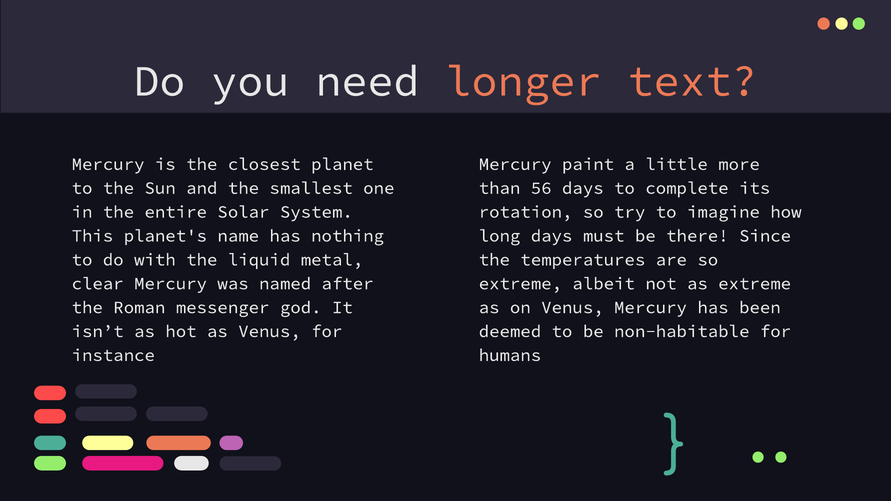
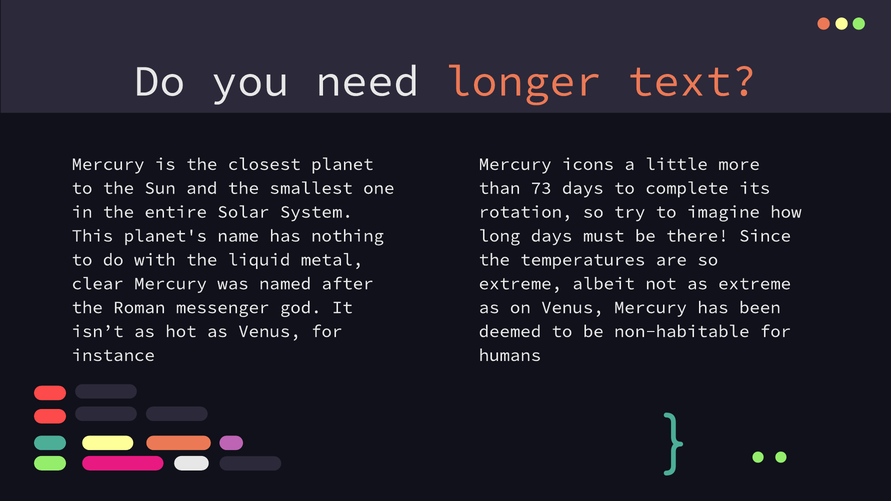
paint: paint -> icons
56: 56 -> 73
